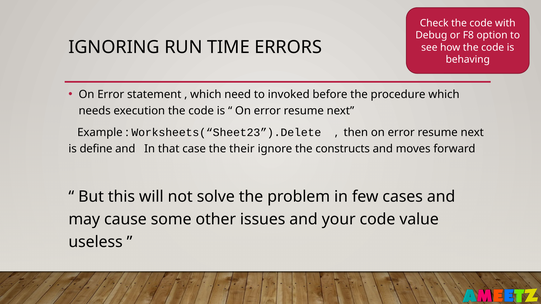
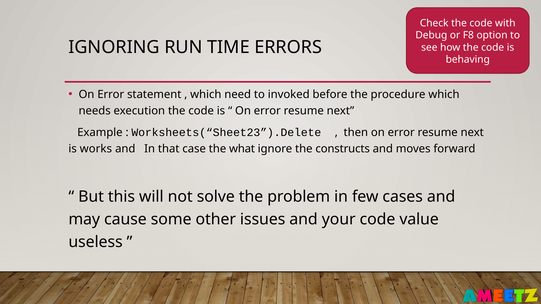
define: define -> works
their: their -> what
